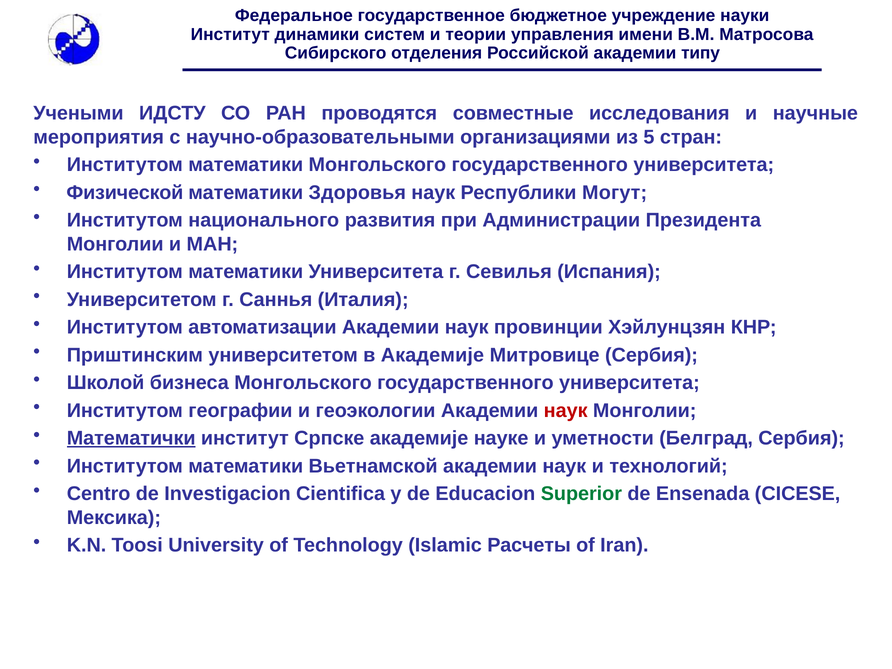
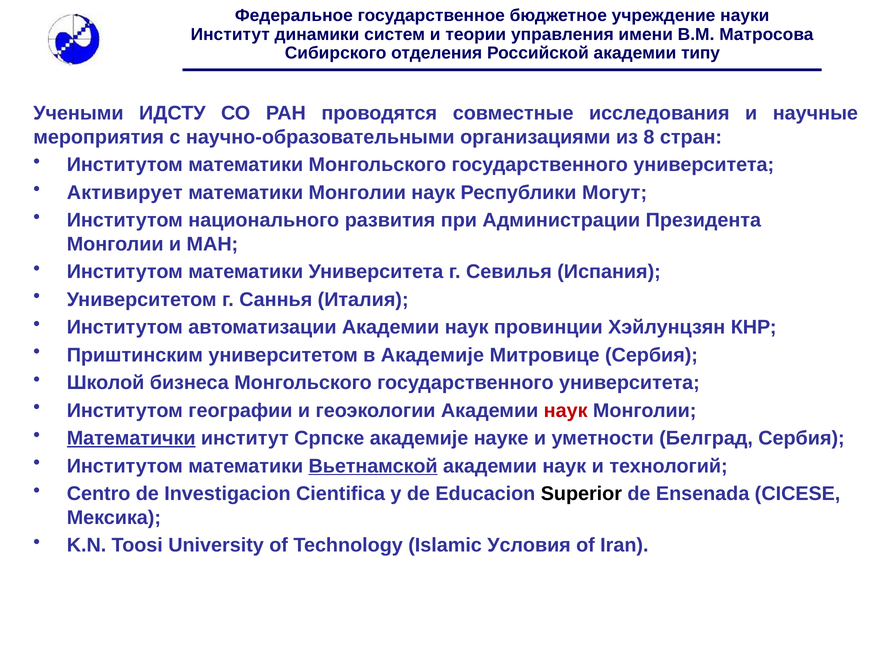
5: 5 -> 8
Физической: Физической -> Активирует
математики Здоровья: Здоровья -> Монголии
Вьетнамской underline: none -> present
Superior colour: green -> black
Расчеты: Расчеты -> Условия
